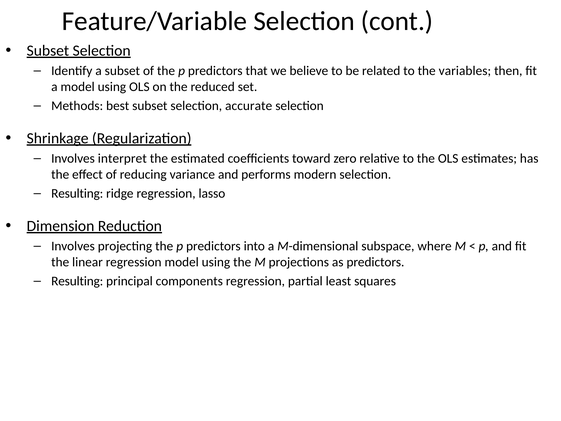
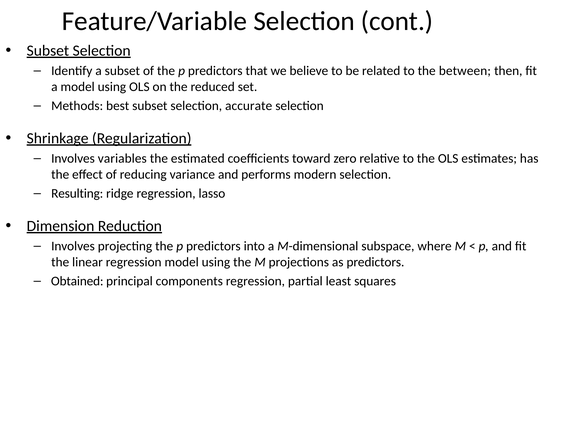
variables: variables -> between
interpret: interpret -> variables
Resulting at (77, 281): Resulting -> Obtained
